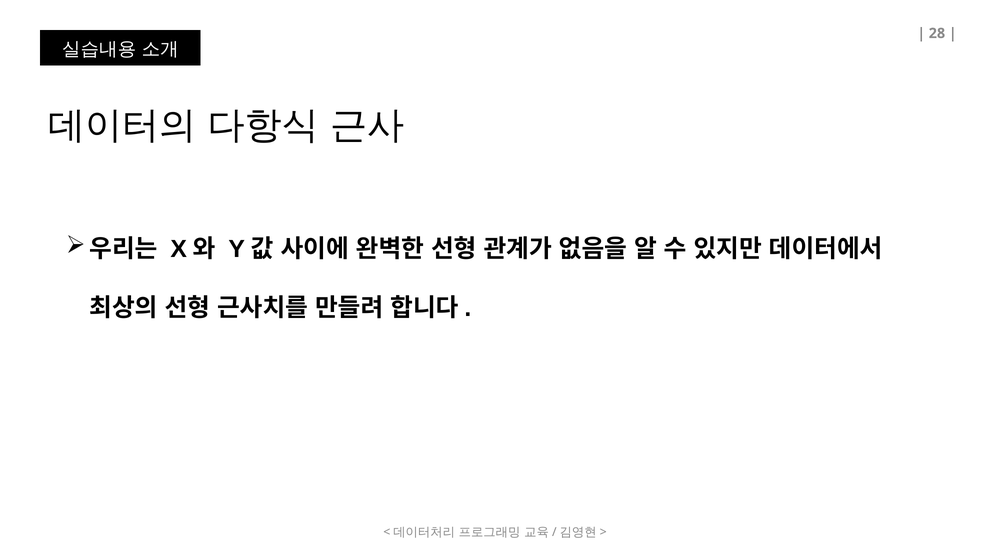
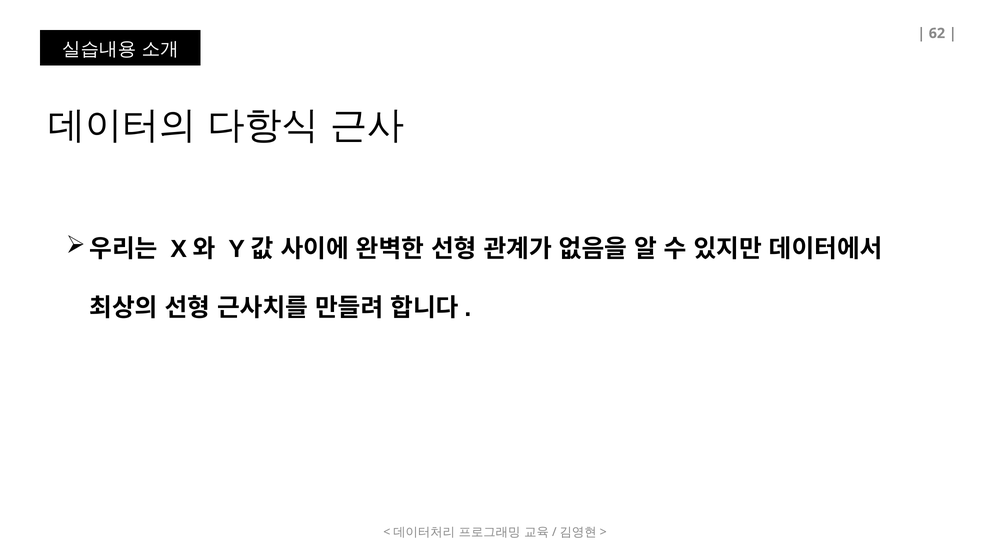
28: 28 -> 62
